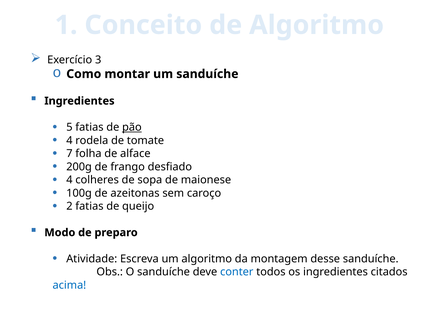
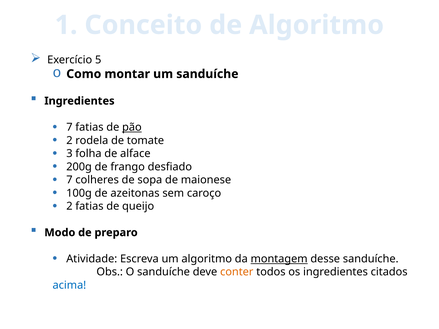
3: 3 -> 5
5 at (69, 127): 5 -> 7
4 at (69, 141): 4 -> 2
7: 7 -> 3
4 at (69, 180): 4 -> 7
montagem underline: none -> present
conter colour: blue -> orange
